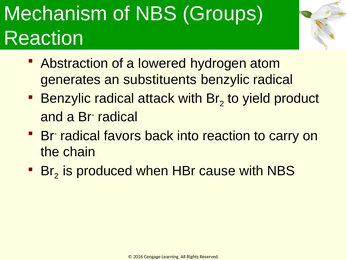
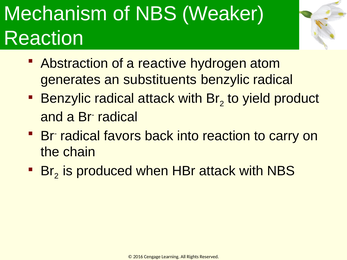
Groups: Groups -> Weaker
lowered: lowered -> reactive
HBr cause: cause -> attack
